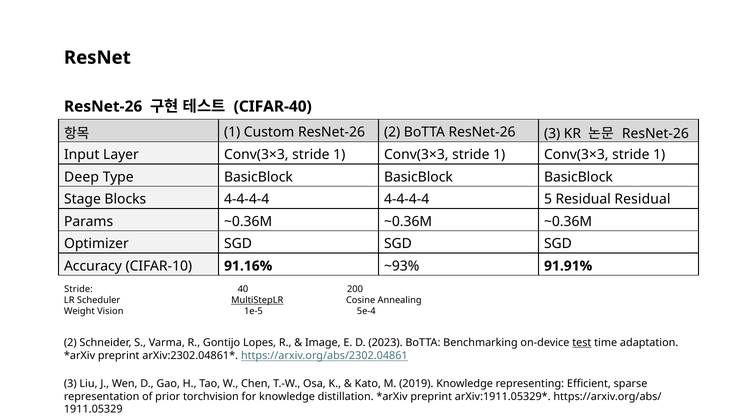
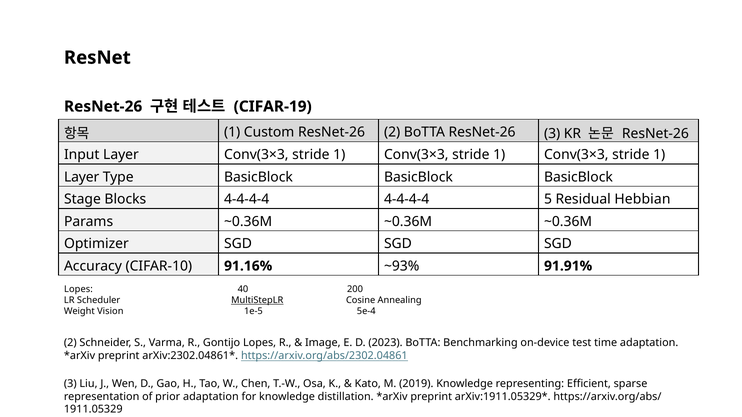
CIFAR-40: CIFAR-40 -> CIFAR-19
Deep at (82, 177): Deep -> Layer
Residual Residual: Residual -> Hebbian
Stride at (78, 289): Stride -> Lopes
test underline: present -> none
prior torchvision: torchvision -> adaptation
